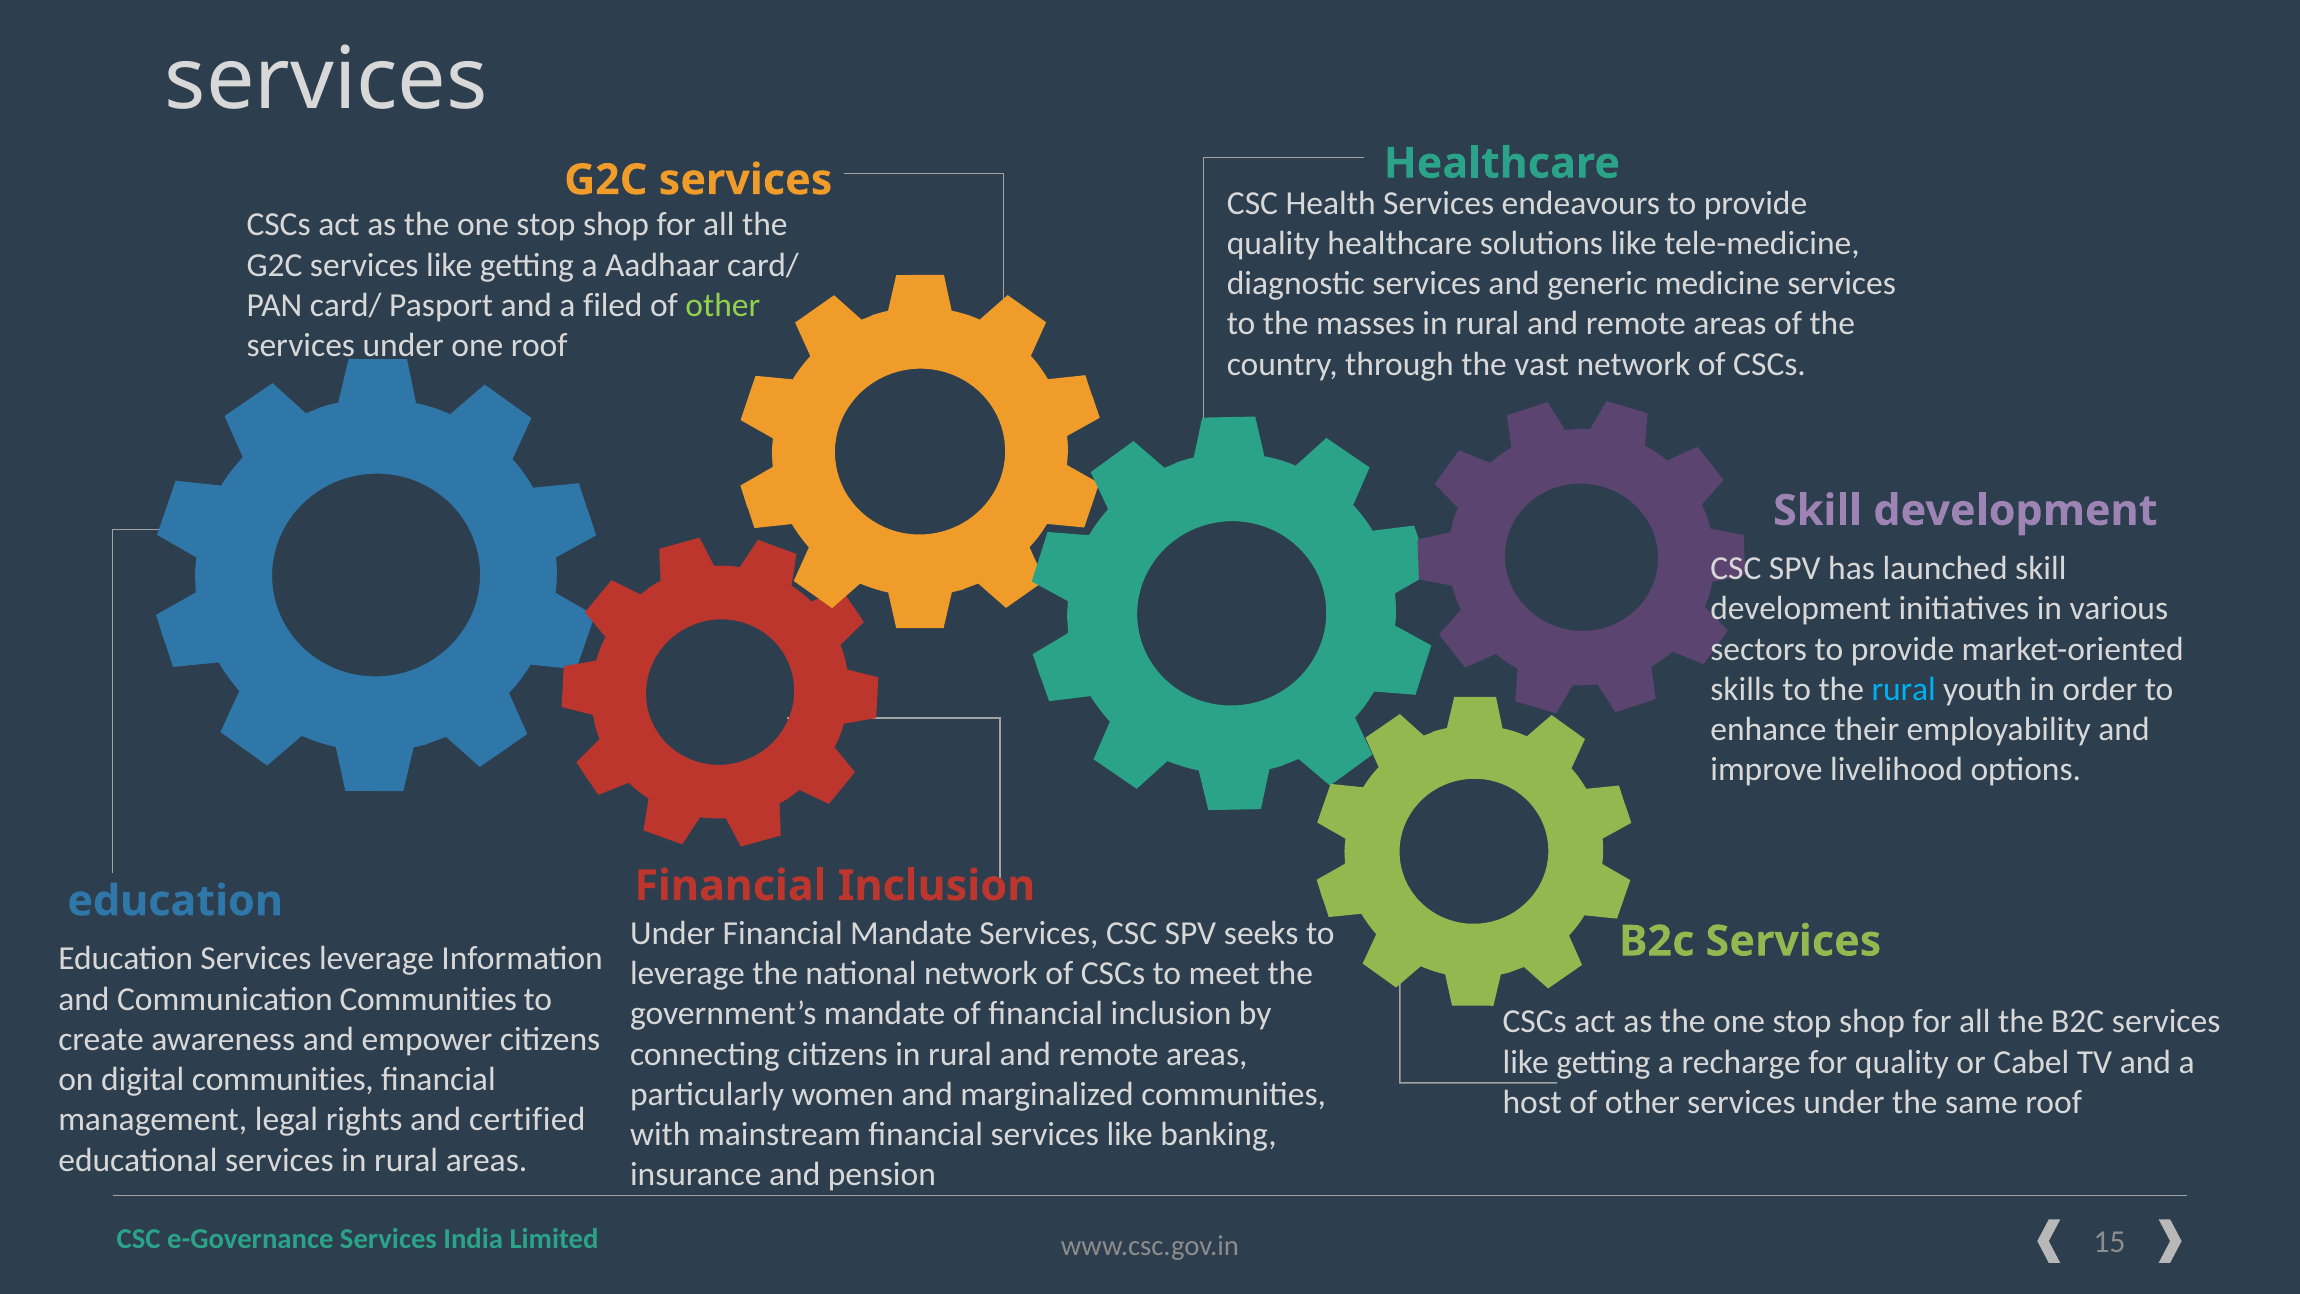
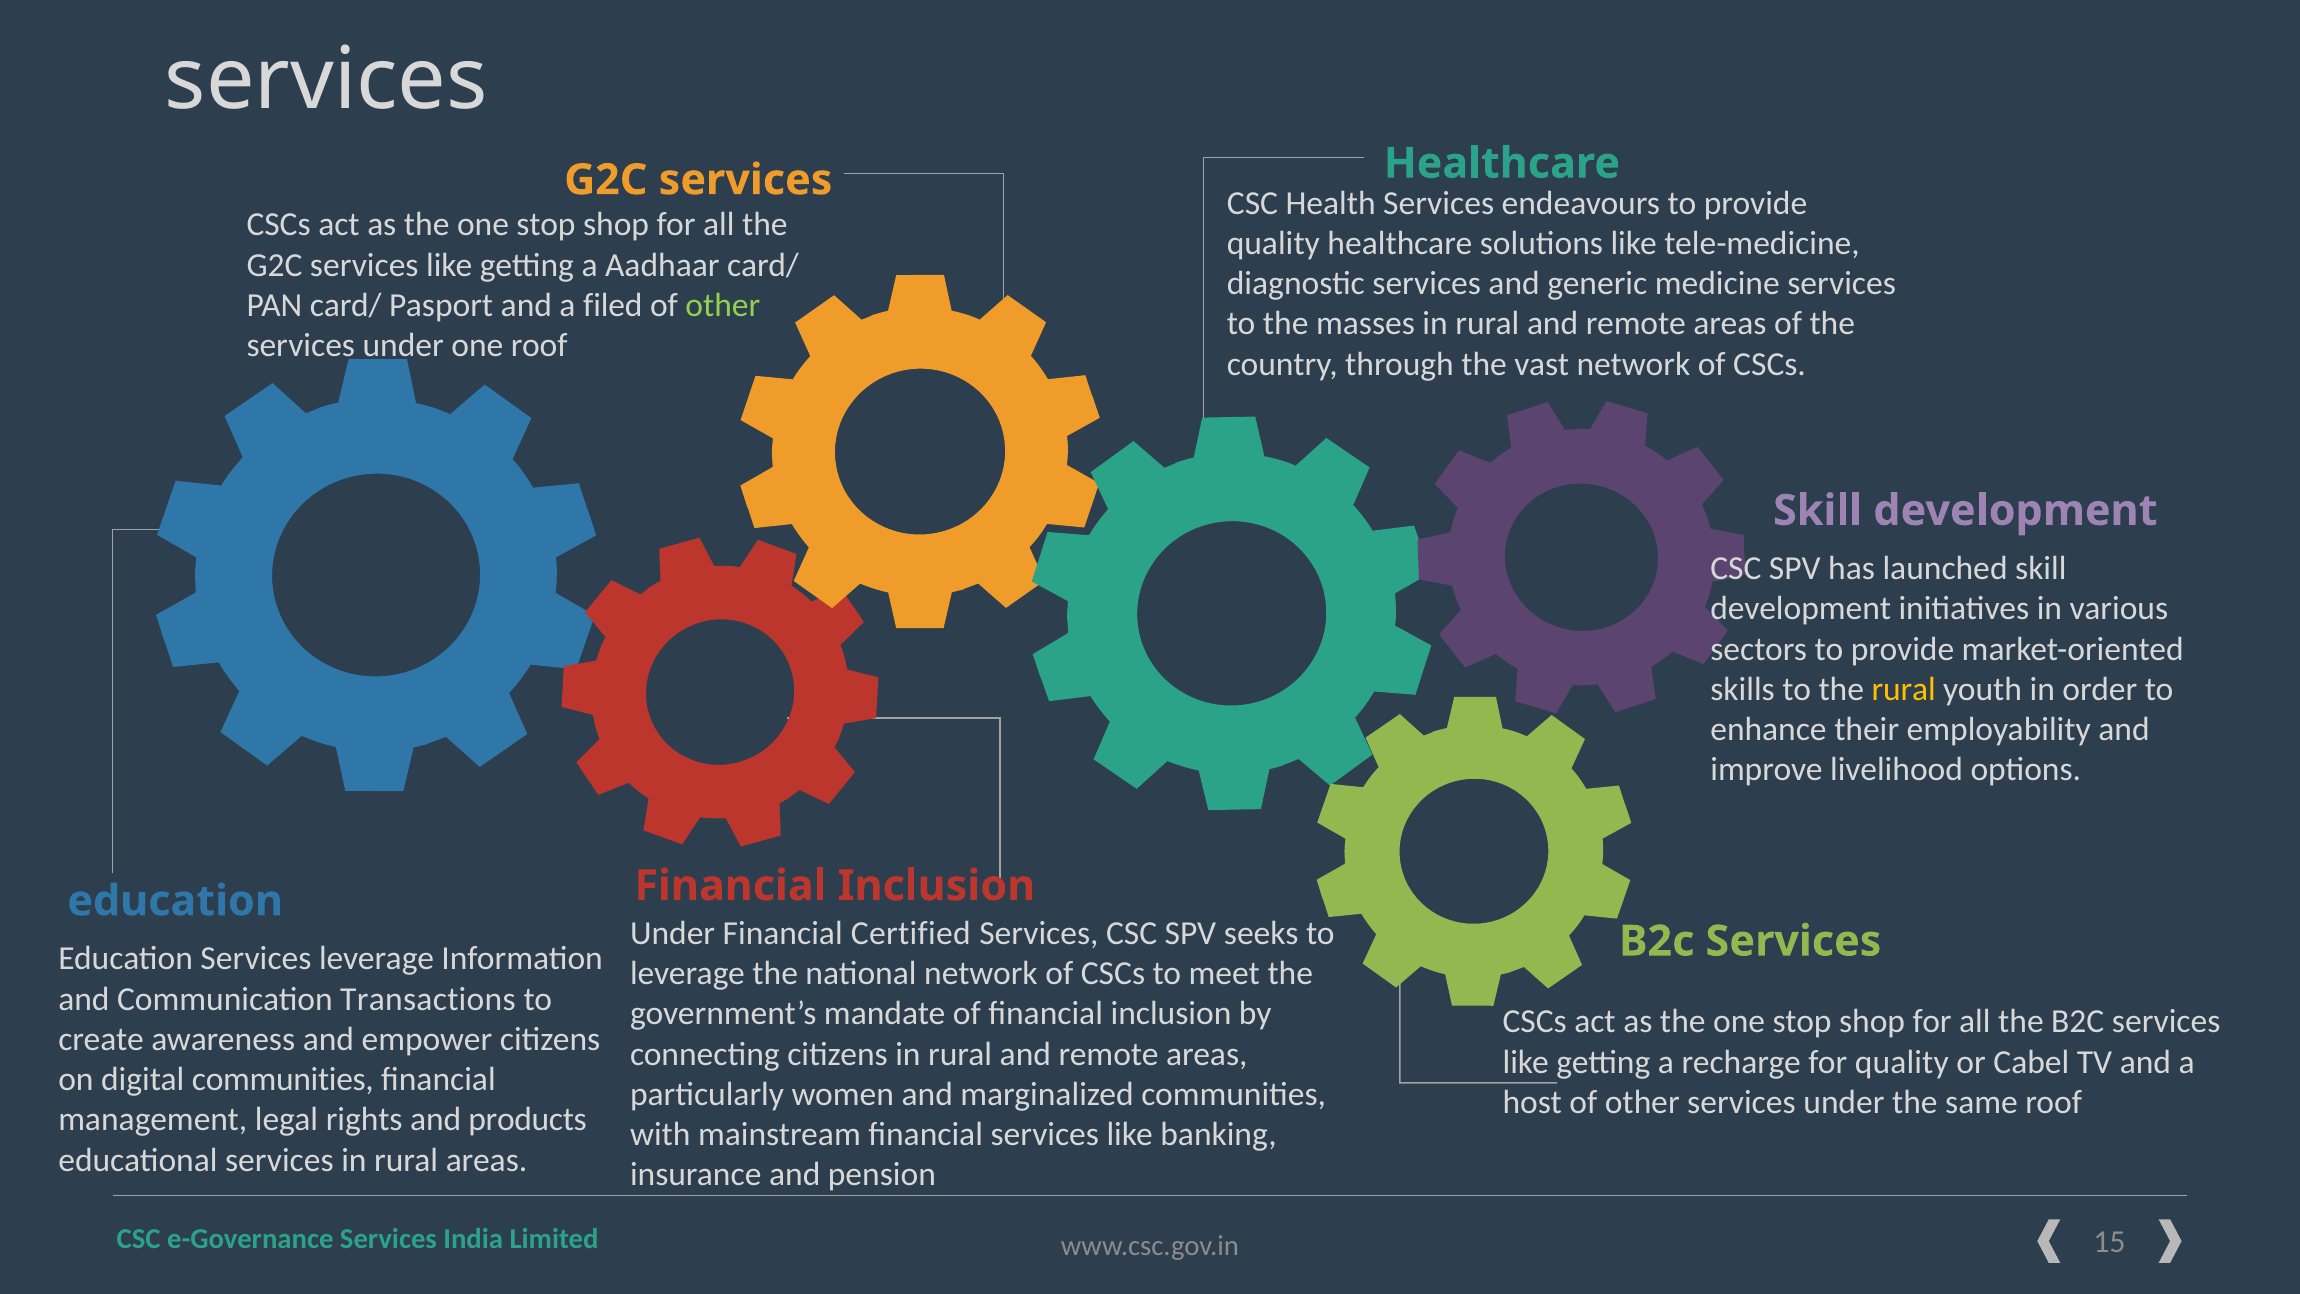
rural at (1904, 689) colour: light blue -> yellow
Financial Mandate: Mandate -> Certified
Communication Communities: Communities -> Transactions
certified: certified -> products
